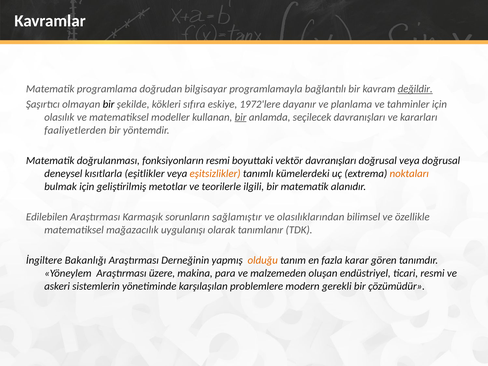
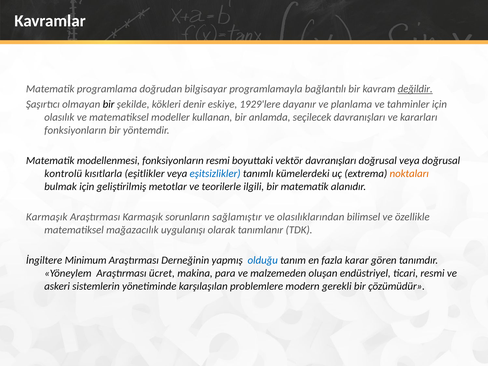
sıfıra: sıfıra -> denir
1972'lere: 1972'lere -> 1929'lere
bir at (241, 117) underline: present -> none
faaliyetlerden at (75, 130): faaliyetlerden -> fonksiyonların
doğrulanması: doğrulanması -> modellenmesi
deneysel: deneysel -> kontrolü
eşitsizlikler colour: orange -> blue
Edilebilen at (47, 217): Edilebilen -> Karmaşık
Bakanlığı: Bakanlığı -> Minimum
olduğu colour: orange -> blue
üzere: üzere -> ücret
